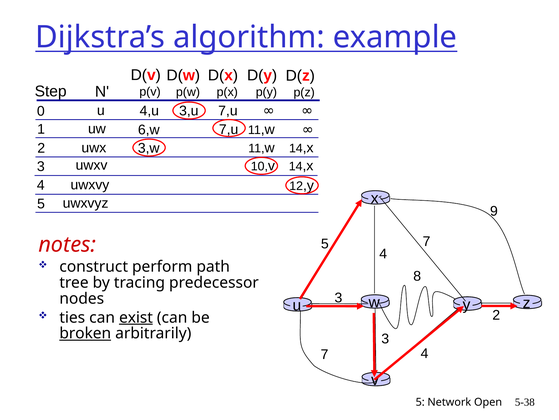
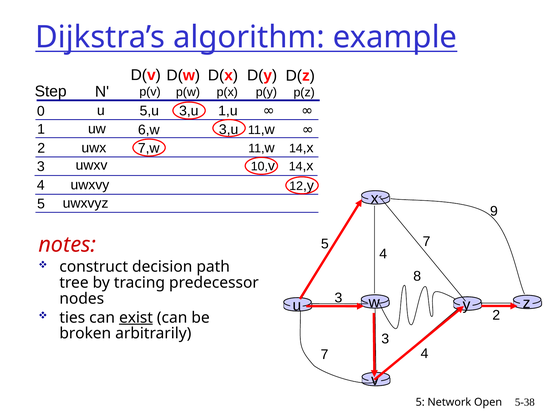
4,u: 4,u -> 5,u
3,u 7,u: 7,u -> 1,u
6,w 7,u: 7,u -> 3,u
3,w: 3,w -> 7,w
perform: perform -> decision
broken underline: present -> none
